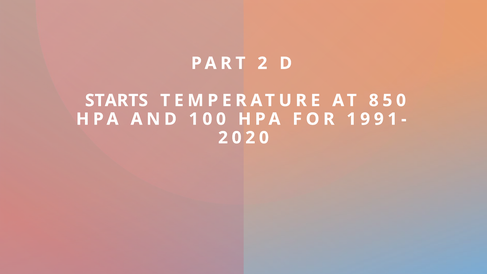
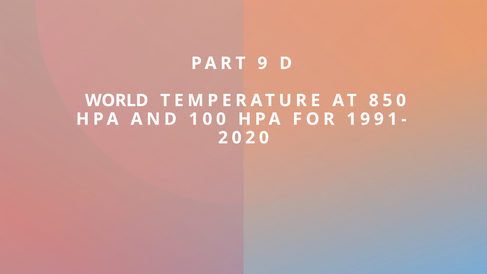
2: 2 -> 9
STARTS: STARTS -> WORLD
